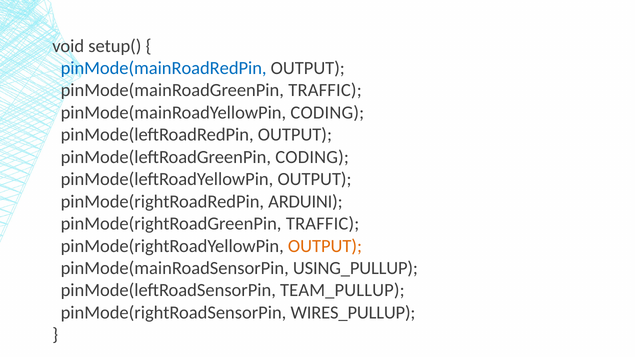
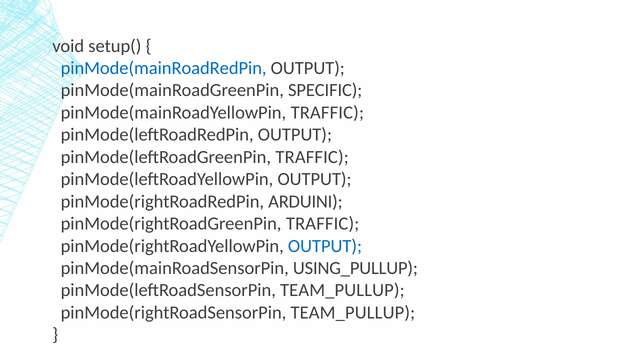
pinMode(mainRoadGreenPin TRAFFIC: TRAFFIC -> SPECIFIC
pinMode(mainRoadYellowPin CODING: CODING -> TRAFFIC
pinMode(leftRoadGreenPin CODING: CODING -> TRAFFIC
OUTPUT at (325, 246) colour: orange -> blue
pinMode(rightRoadSensorPin WIRES_PULLUP: WIRES_PULLUP -> TEAM_PULLUP
